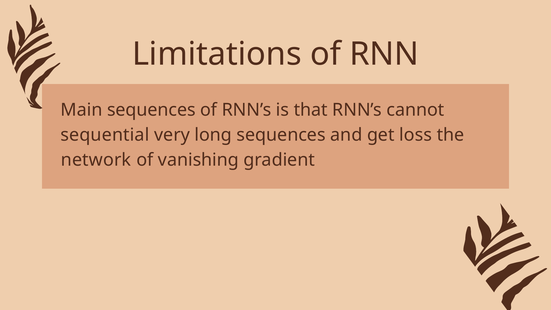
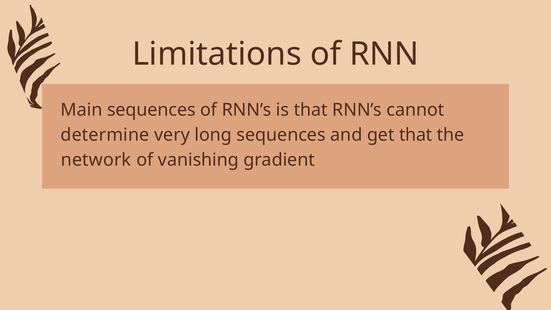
sequential: sequential -> determine
get loss: loss -> that
